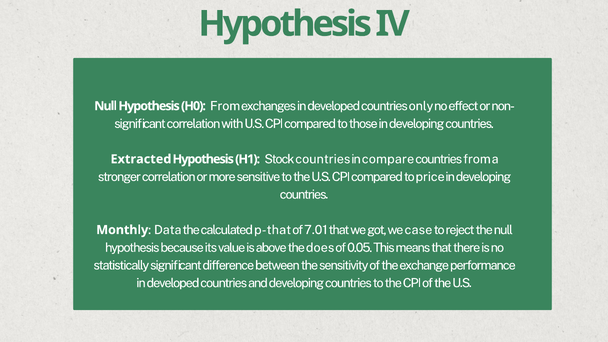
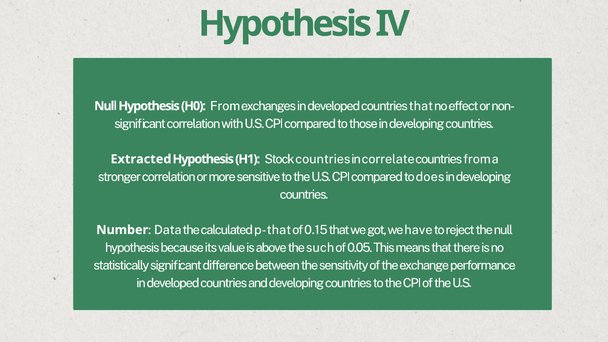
countries only: only -> that
compare: compare -> correlate
price: price -> does
Monthly: Monthly -> Number
7.01: 7.01 -> 0.15
case: case -> have
does: does -> such
